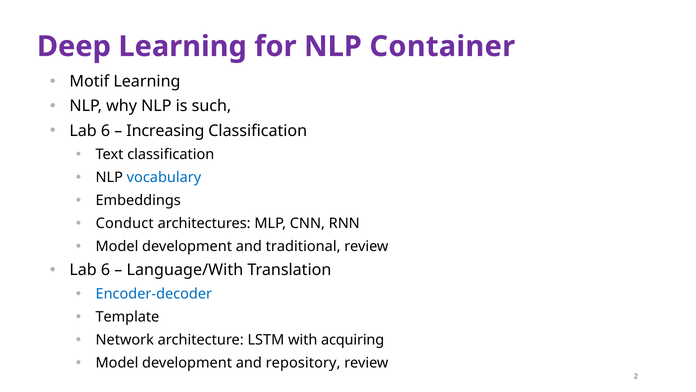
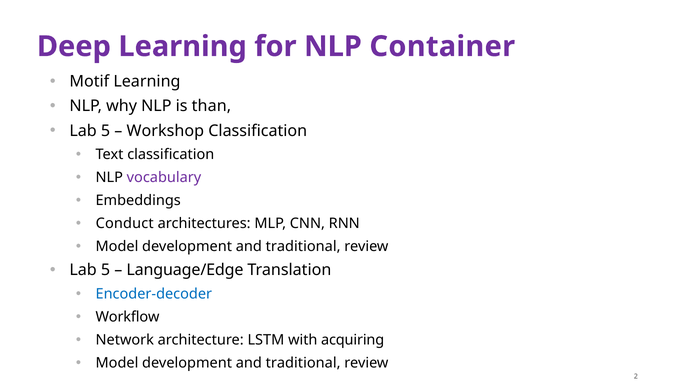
such: such -> than
6 at (106, 131): 6 -> 5
Increasing: Increasing -> Workshop
vocabulary colour: blue -> purple
6 at (106, 270): 6 -> 5
Language/With: Language/With -> Language/Edge
Template: Template -> Workflow
repository at (303, 362): repository -> traditional
